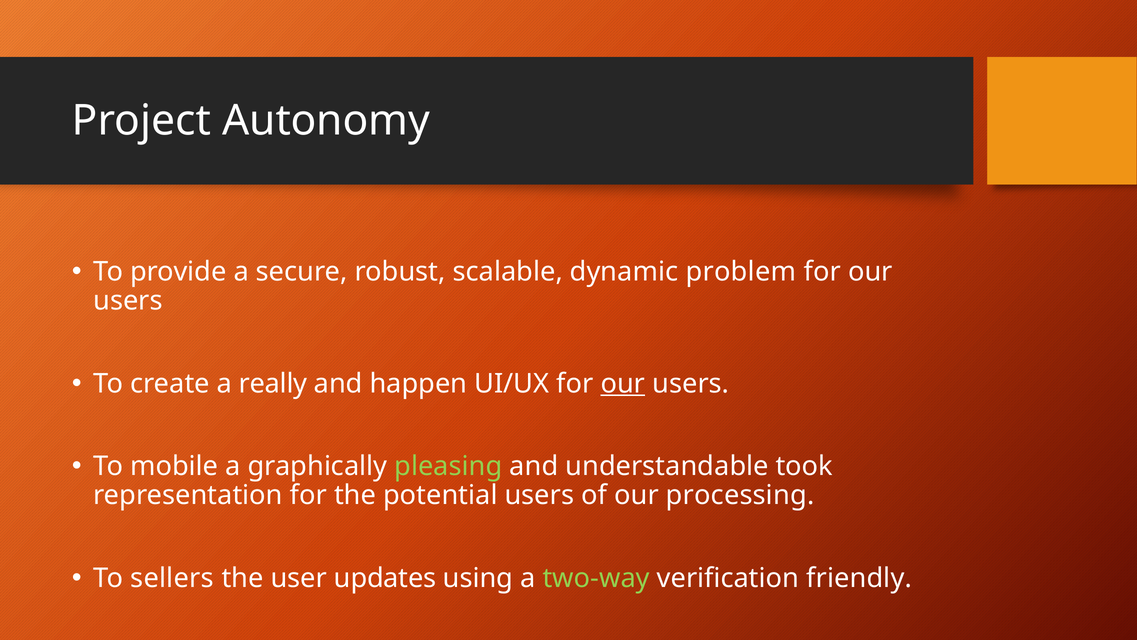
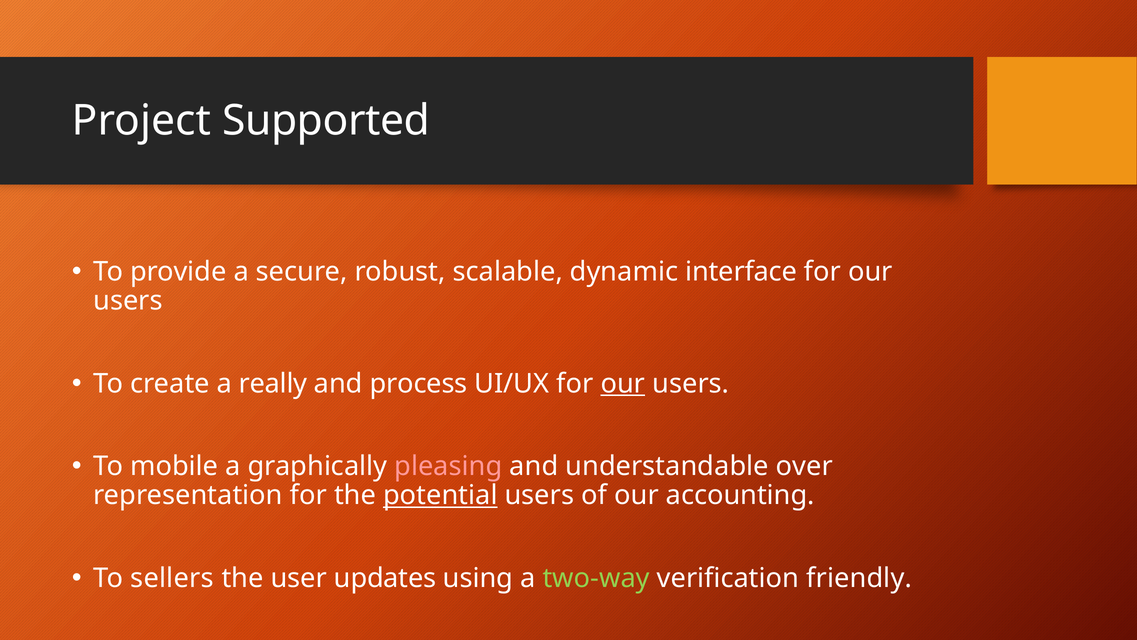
Autonomy: Autonomy -> Supported
problem: problem -> interface
happen: happen -> process
pleasing colour: light green -> pink
took: took -> over
potential underline: none -> present
processing: processing -> accounting
